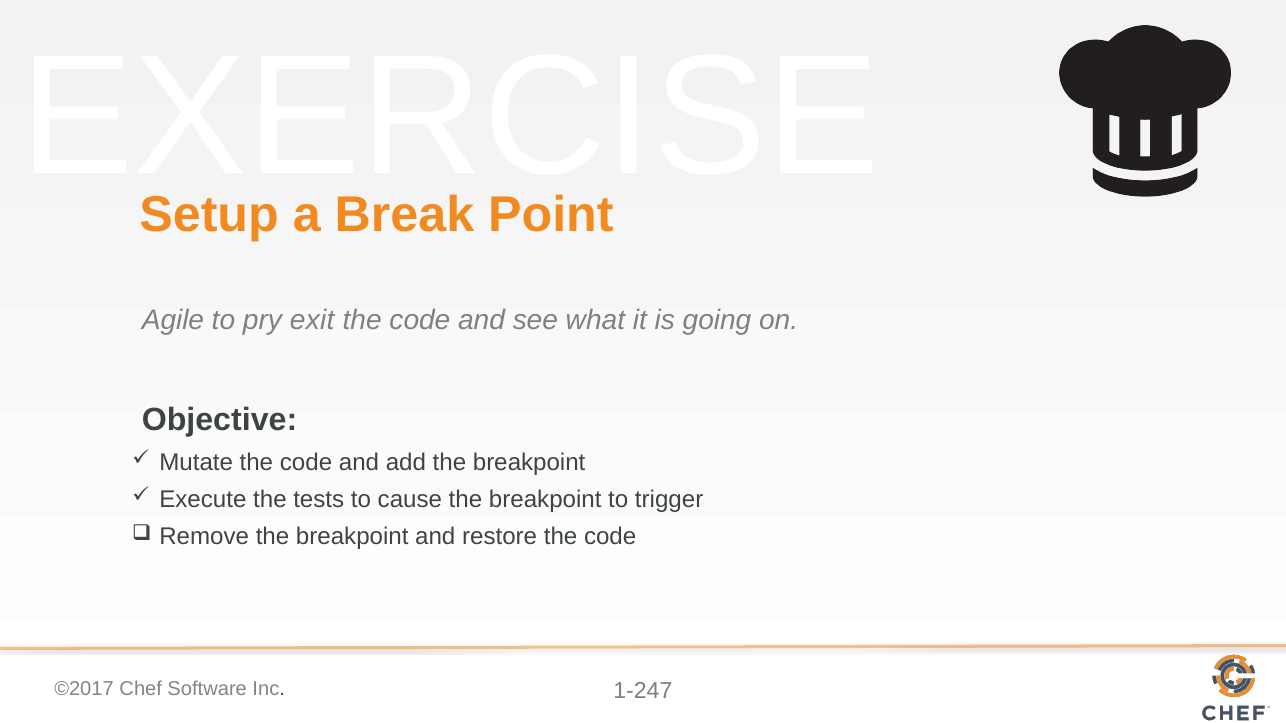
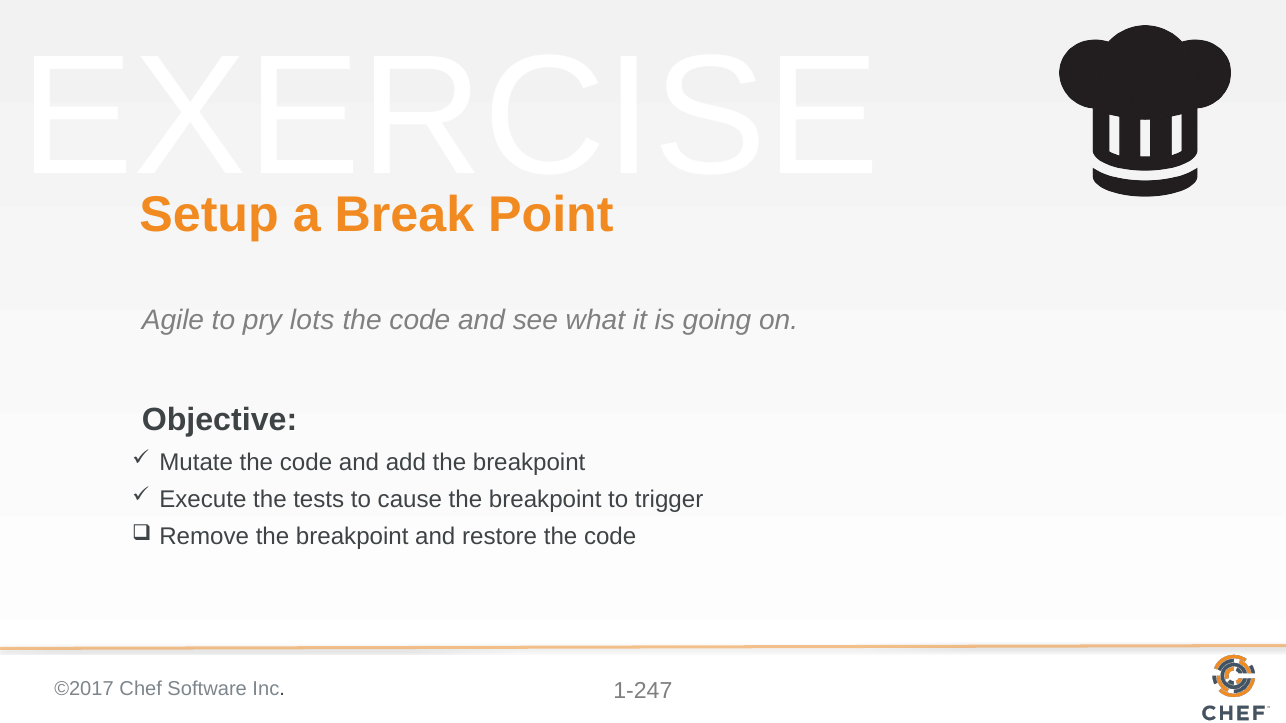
exit: exit -> lots
